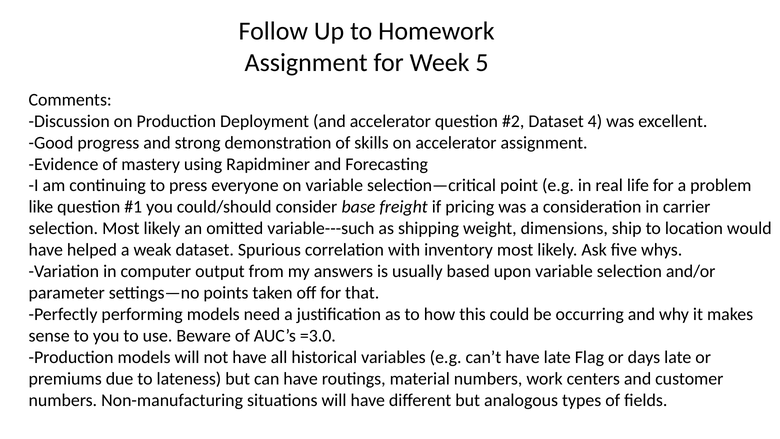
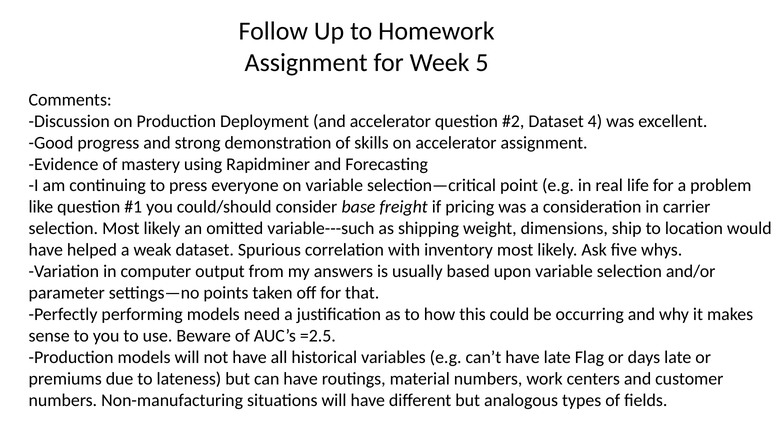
=3.0: =3.0 -> =2.5
